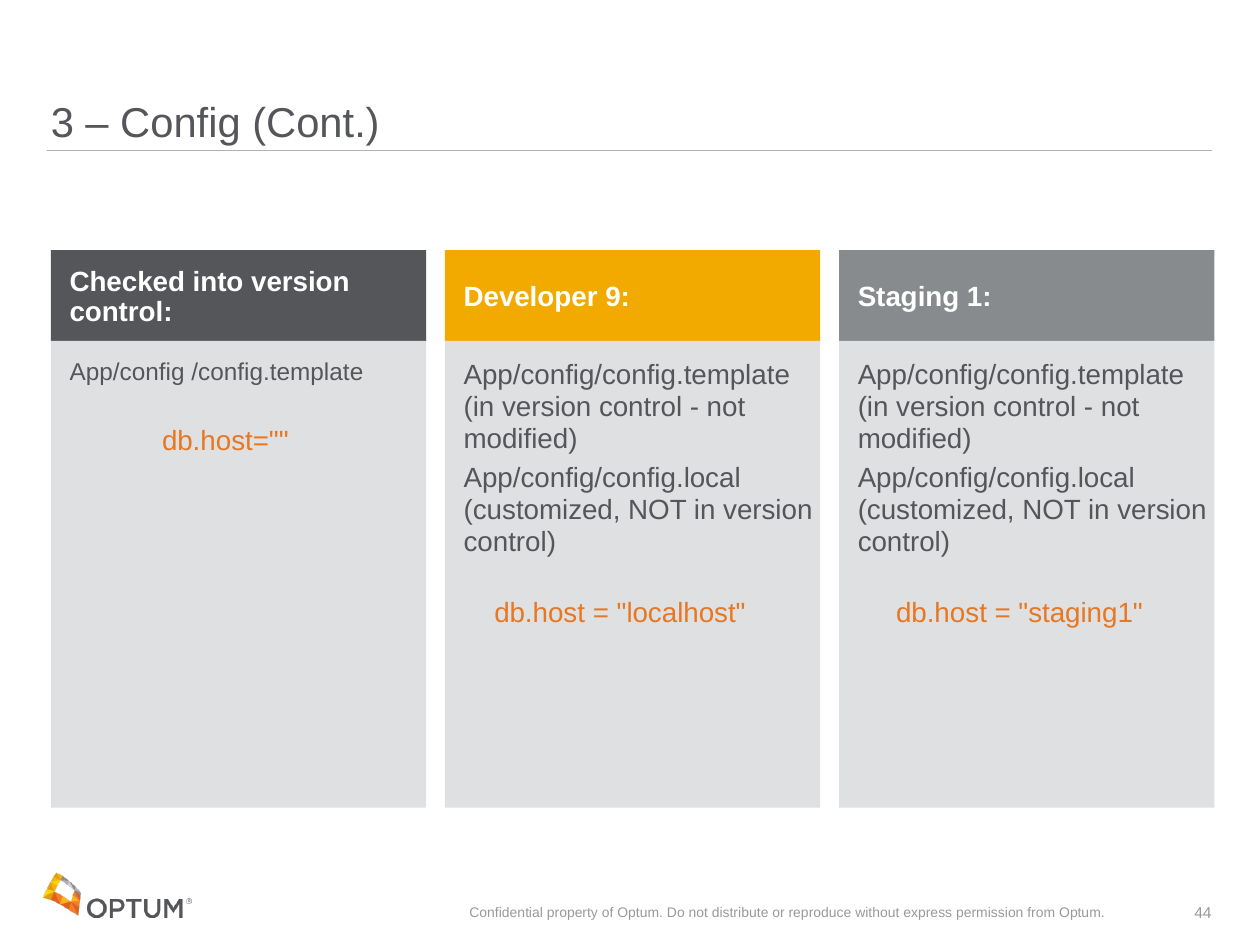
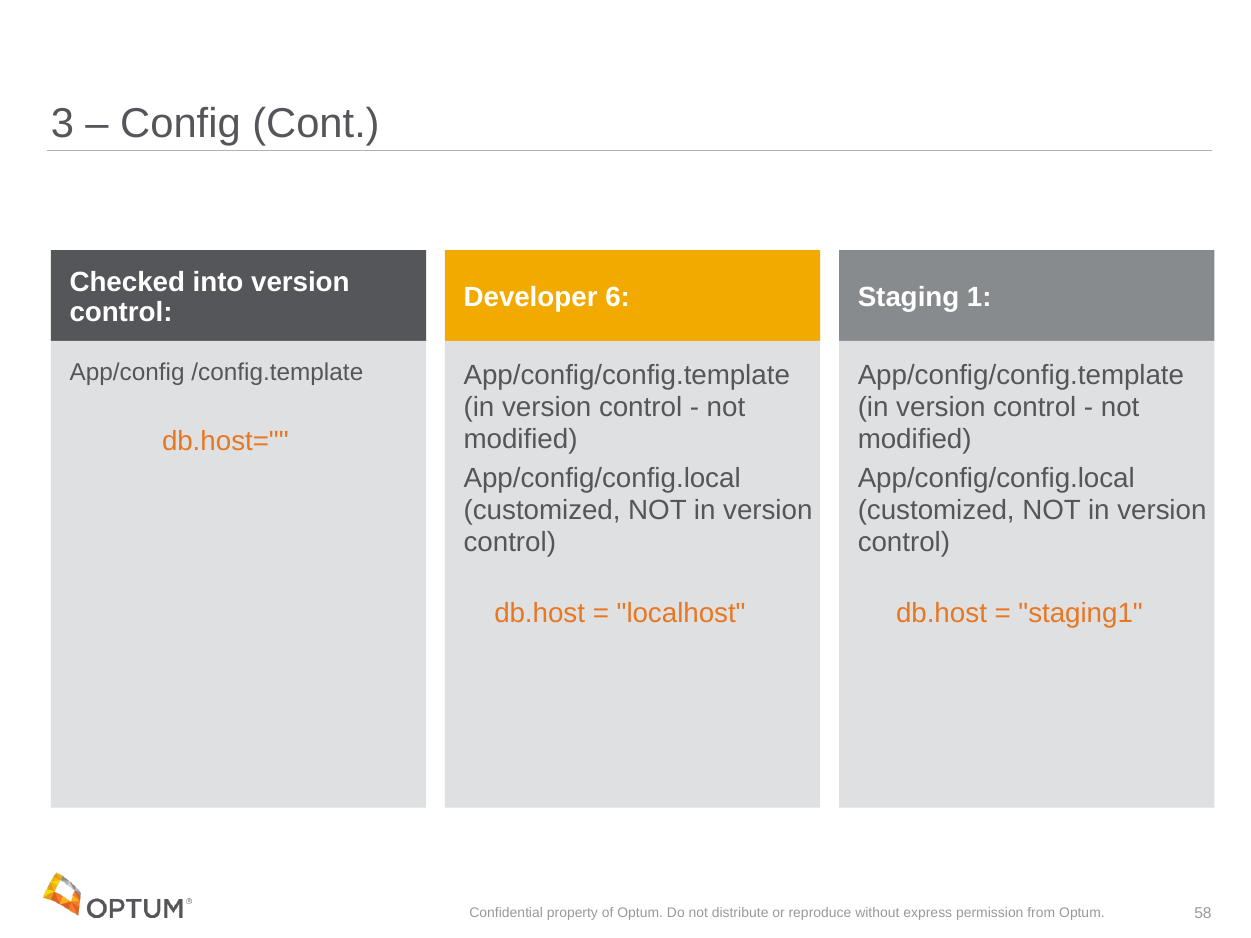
9: 9 -> 6
44: 44 -> 58
